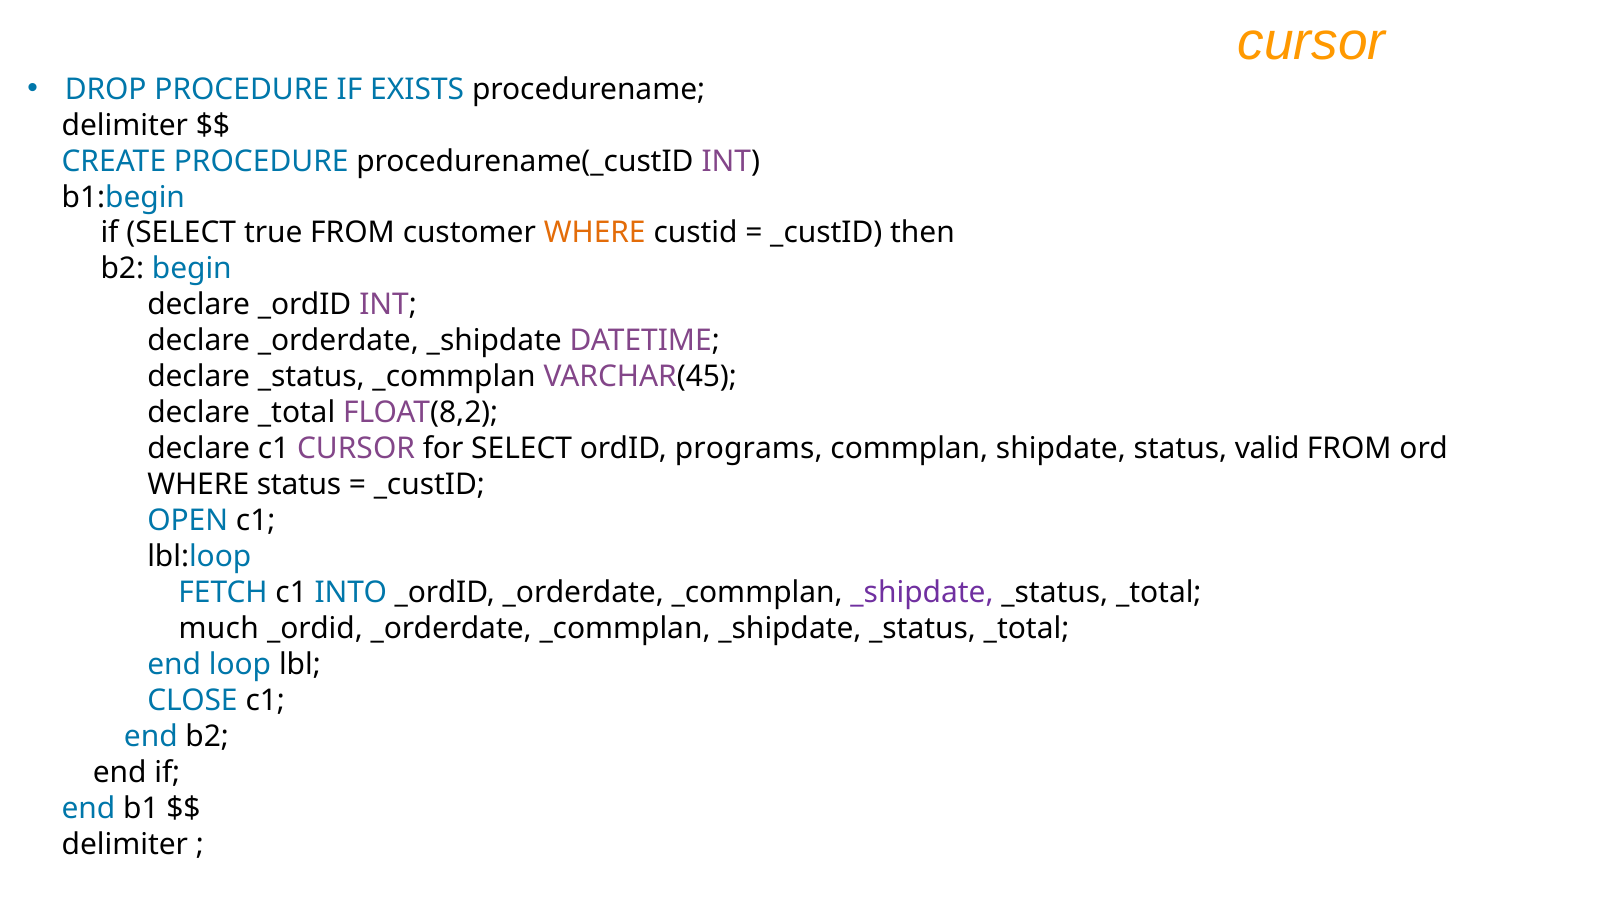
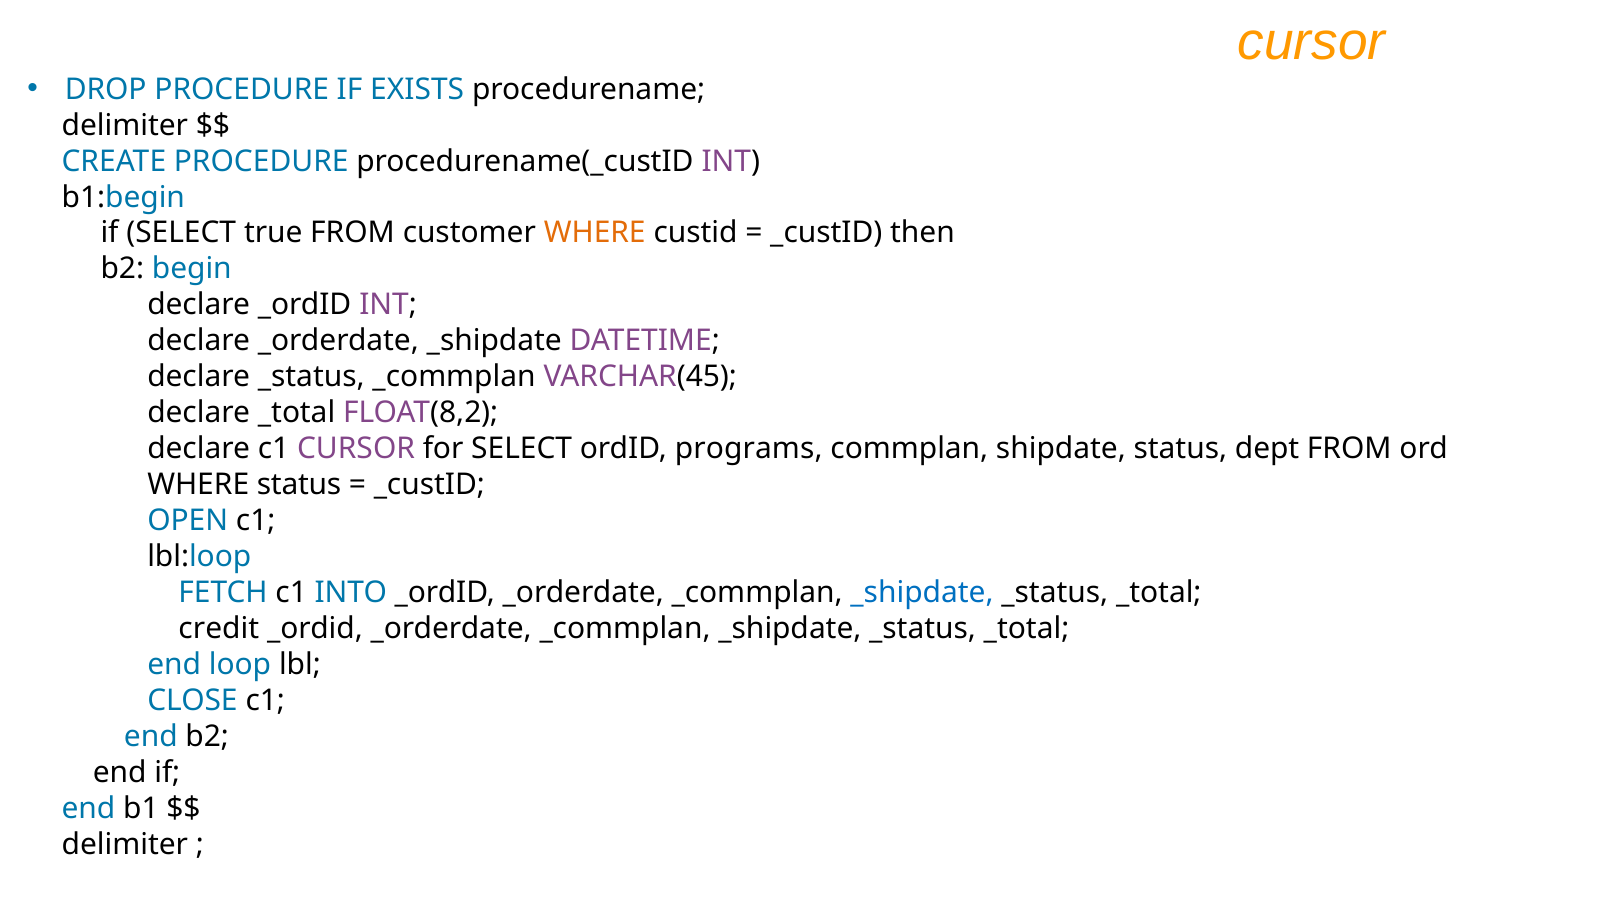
valid: valid -> dept
_shipdate at (922, 592) colour: purple -> blue
much: much -> credit
